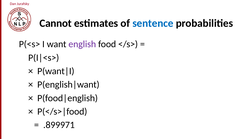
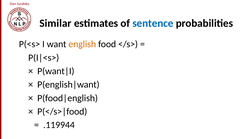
Cannot: Cannot -> Similar
english colour: purple -> orange
.899971: .899971 -> .119944
